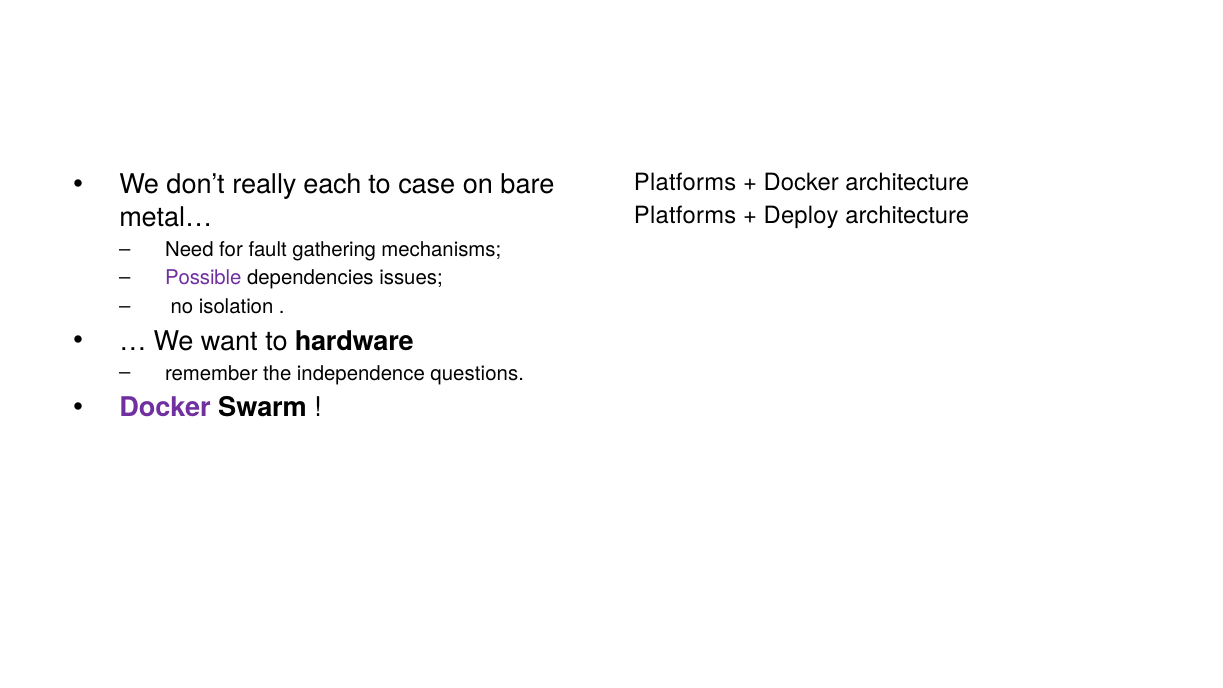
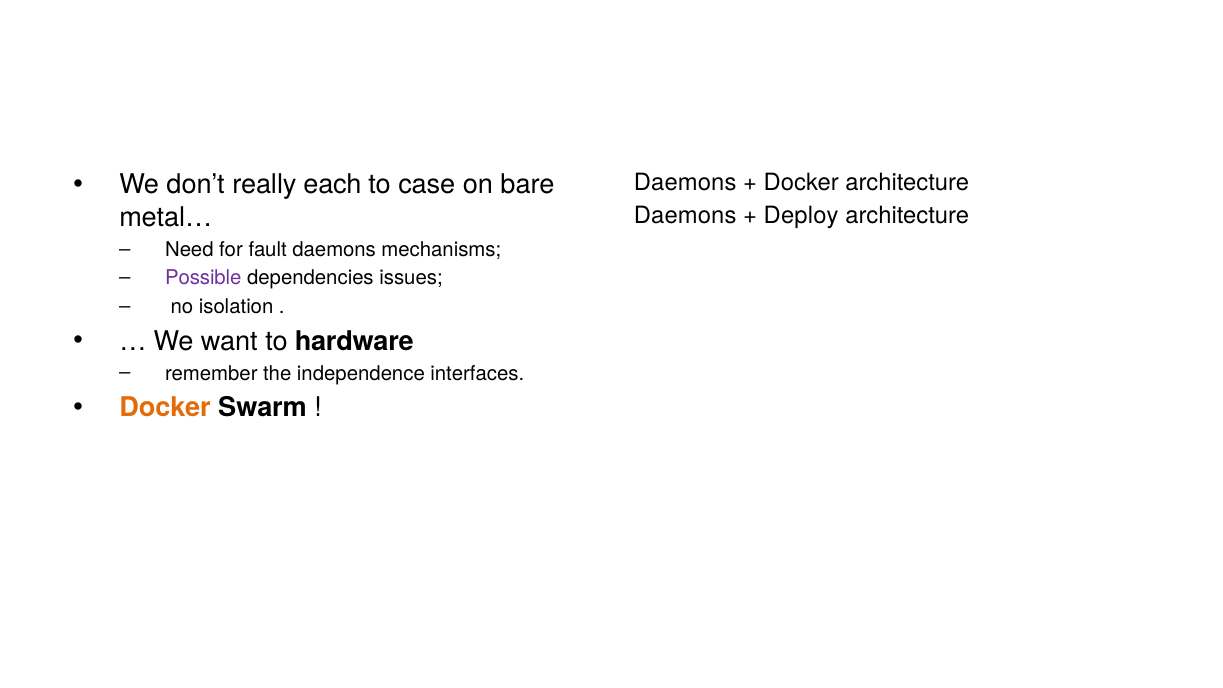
Platforms at (685, 183): Platforms -> Daemons
Platforms at (685, 216): Platforms -> Daemons
fault gathering: gathering -> daemons
questions: questions -> interfaces
Docker at (165, 408) colour: purple -> orange
